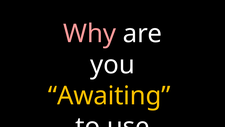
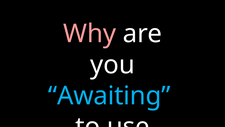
Awaiting colour: yellow -> light blue
